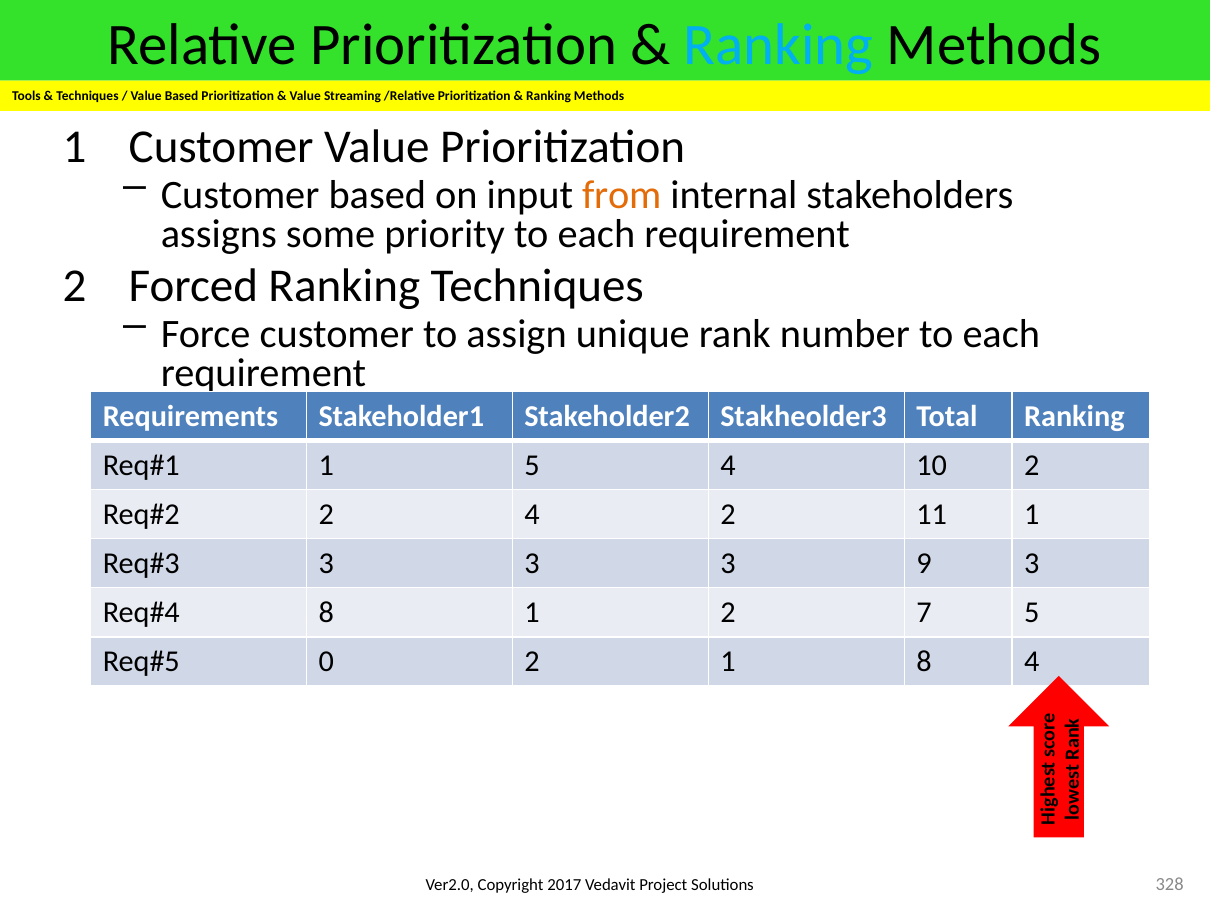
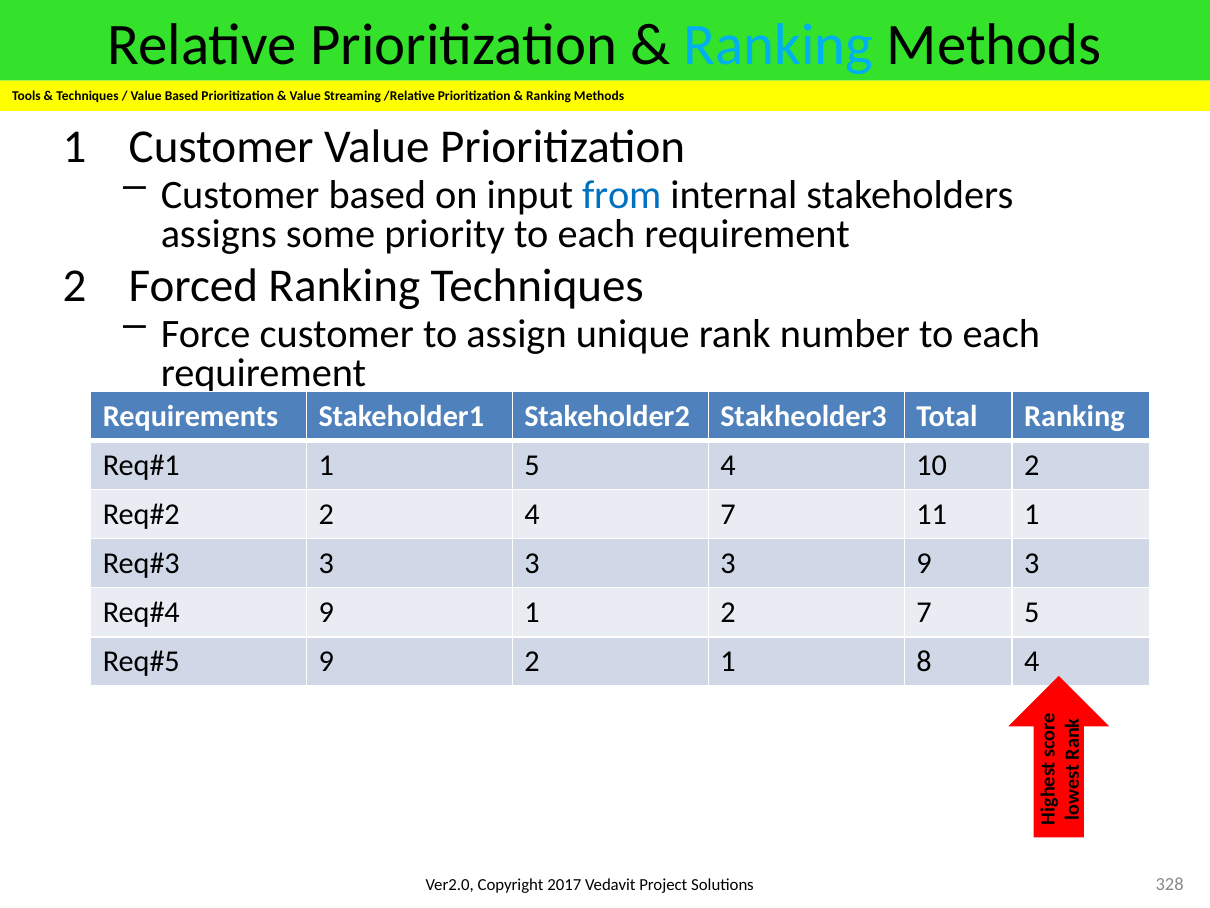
from colour: orange -> blue
4 2: 2 -> 7
8 at (326, 612): 8 -> 9
0 at (326, 661): 0 -> 9
